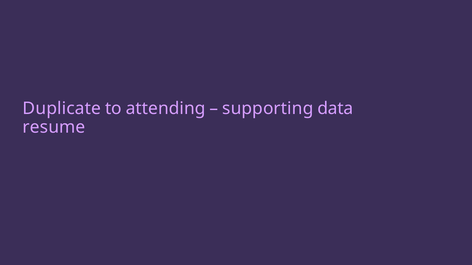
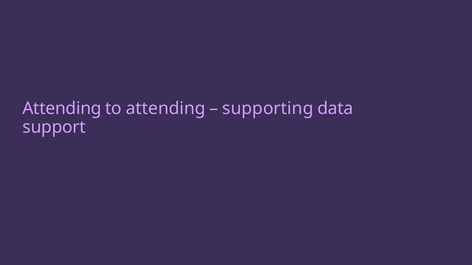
Duplicate at (62, 109): Duplicate -> Attending
resume: resume -> support
